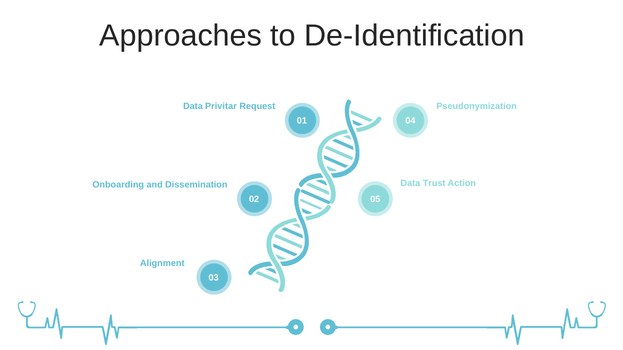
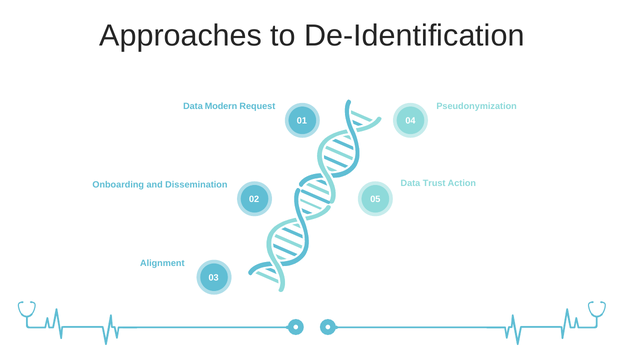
Privitar: Privitar -> Modern
